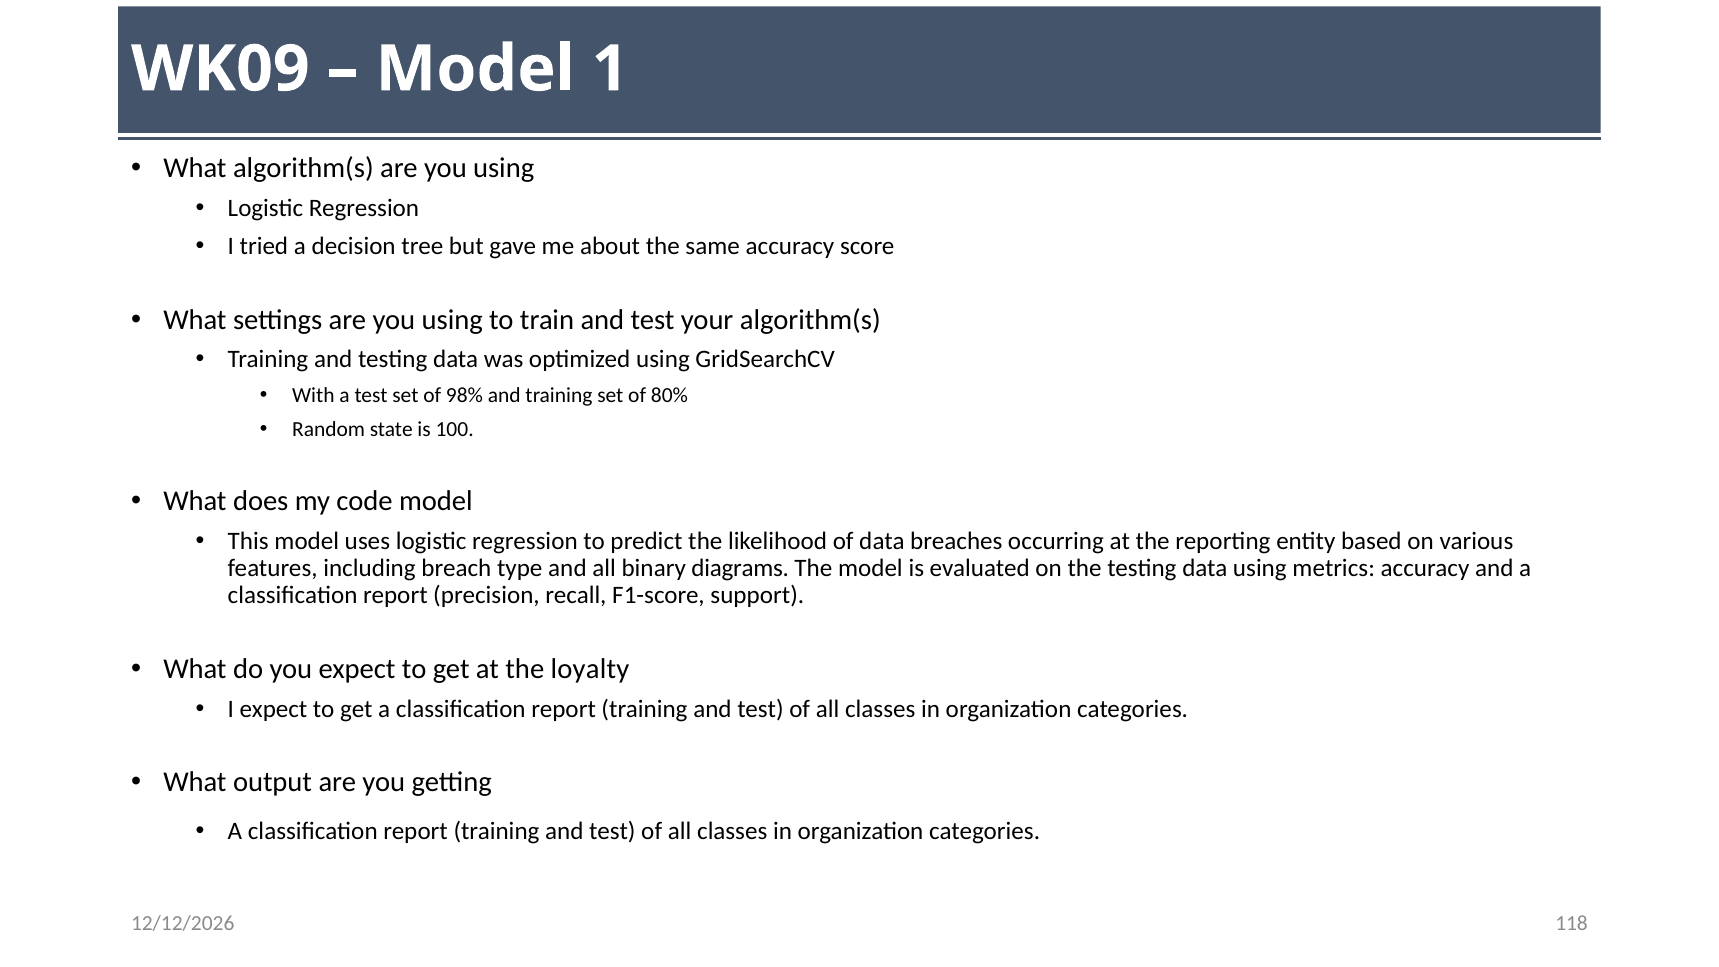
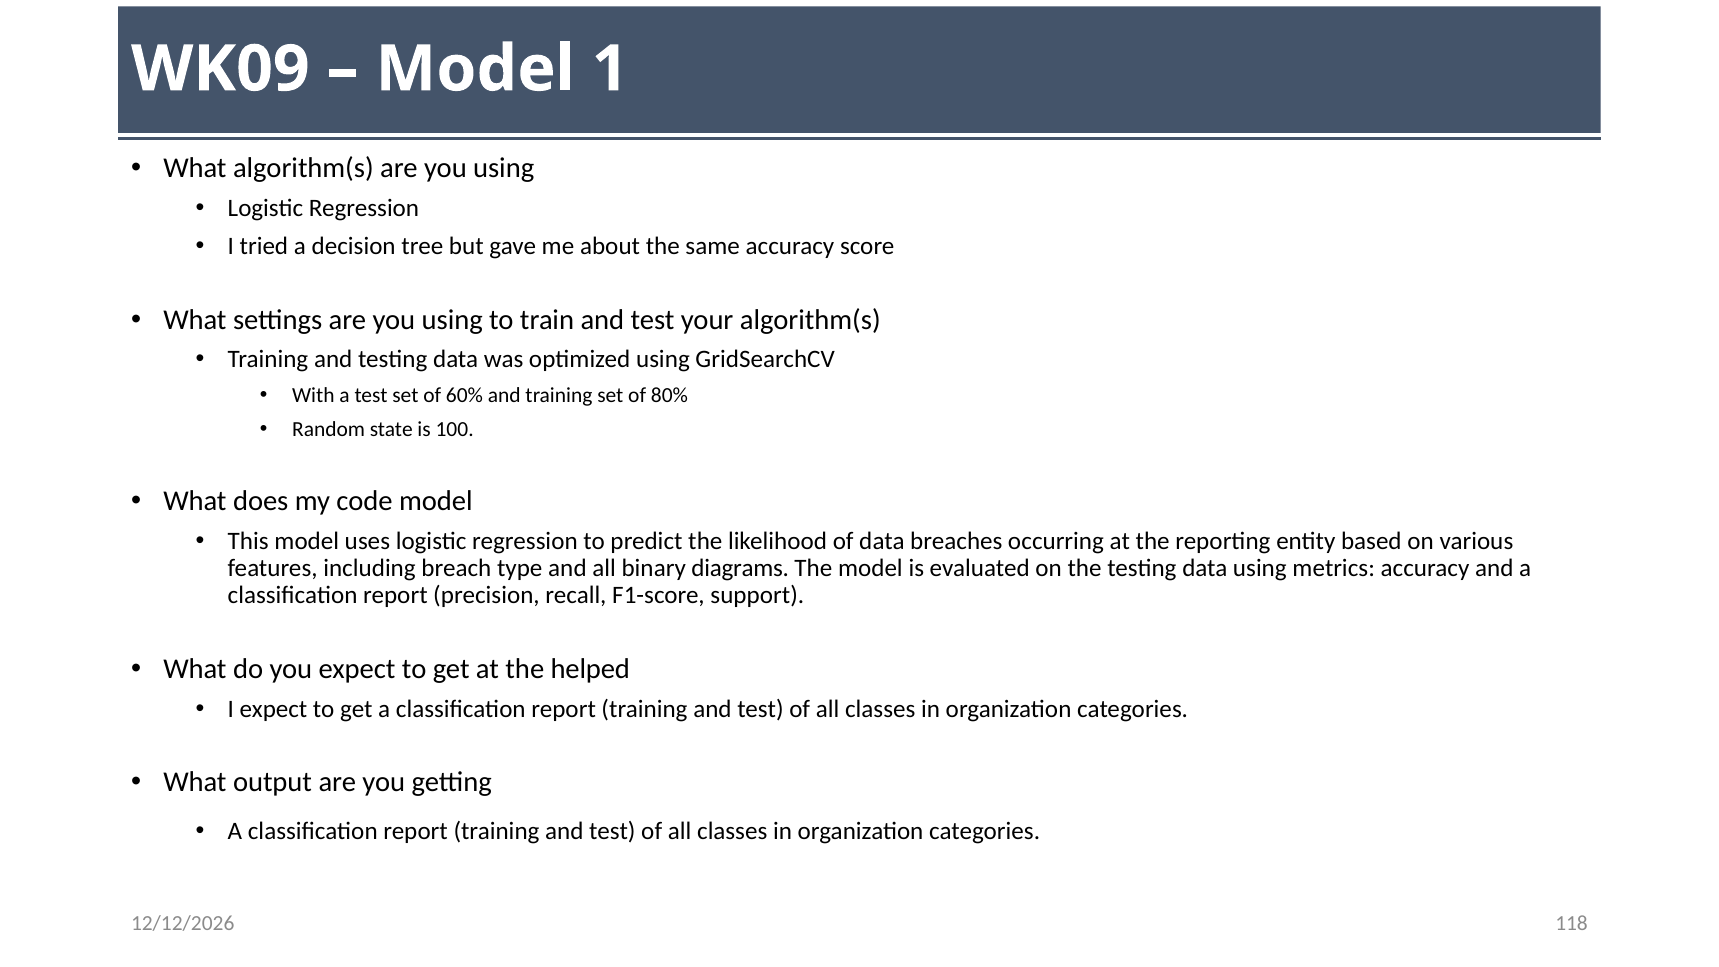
98%: 98% -> 60%
loyalty: loyalty -> helped
